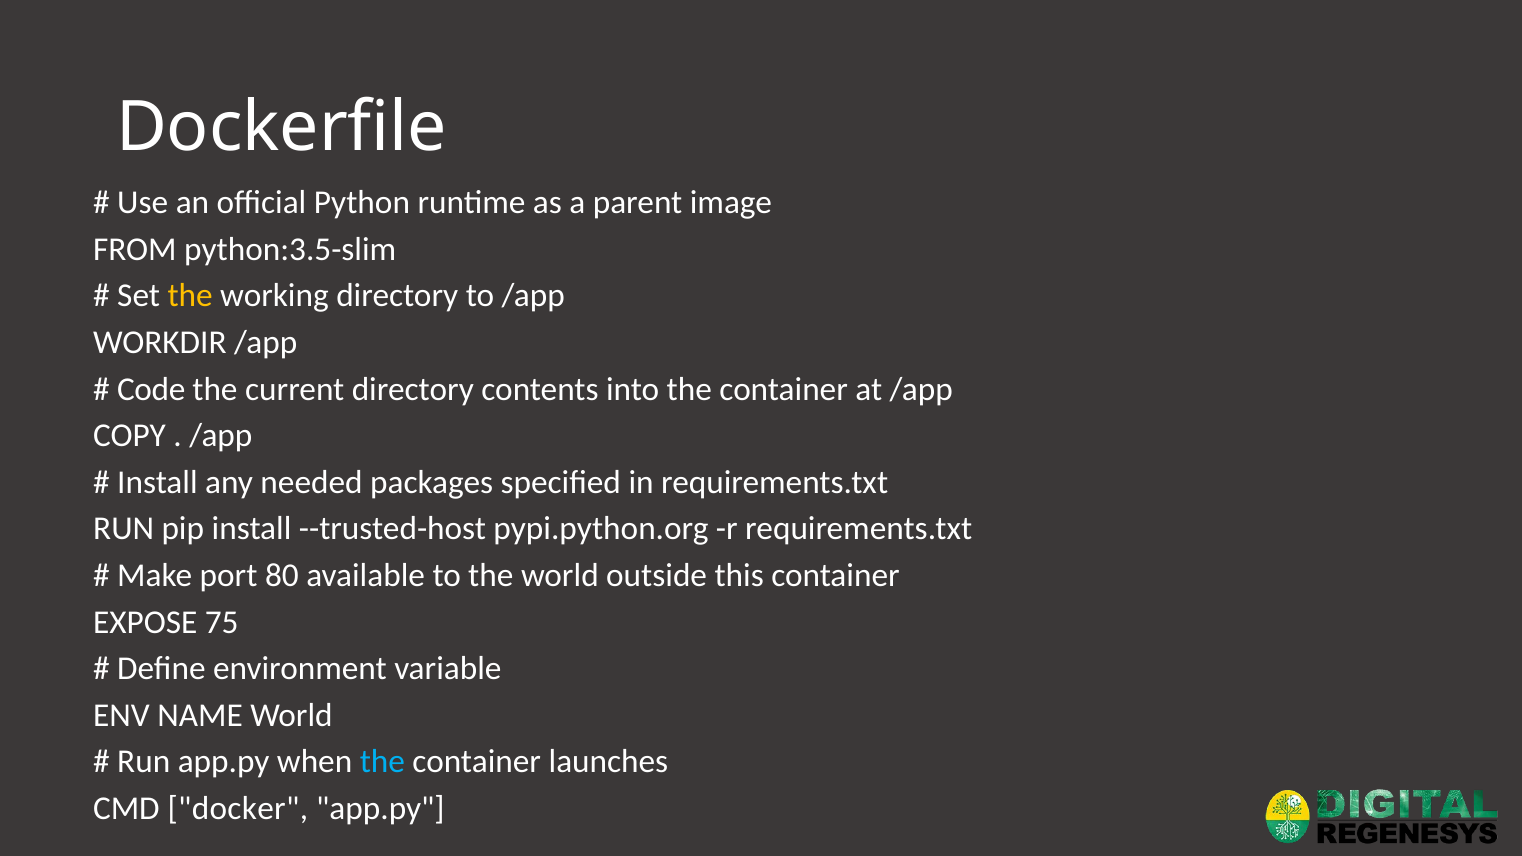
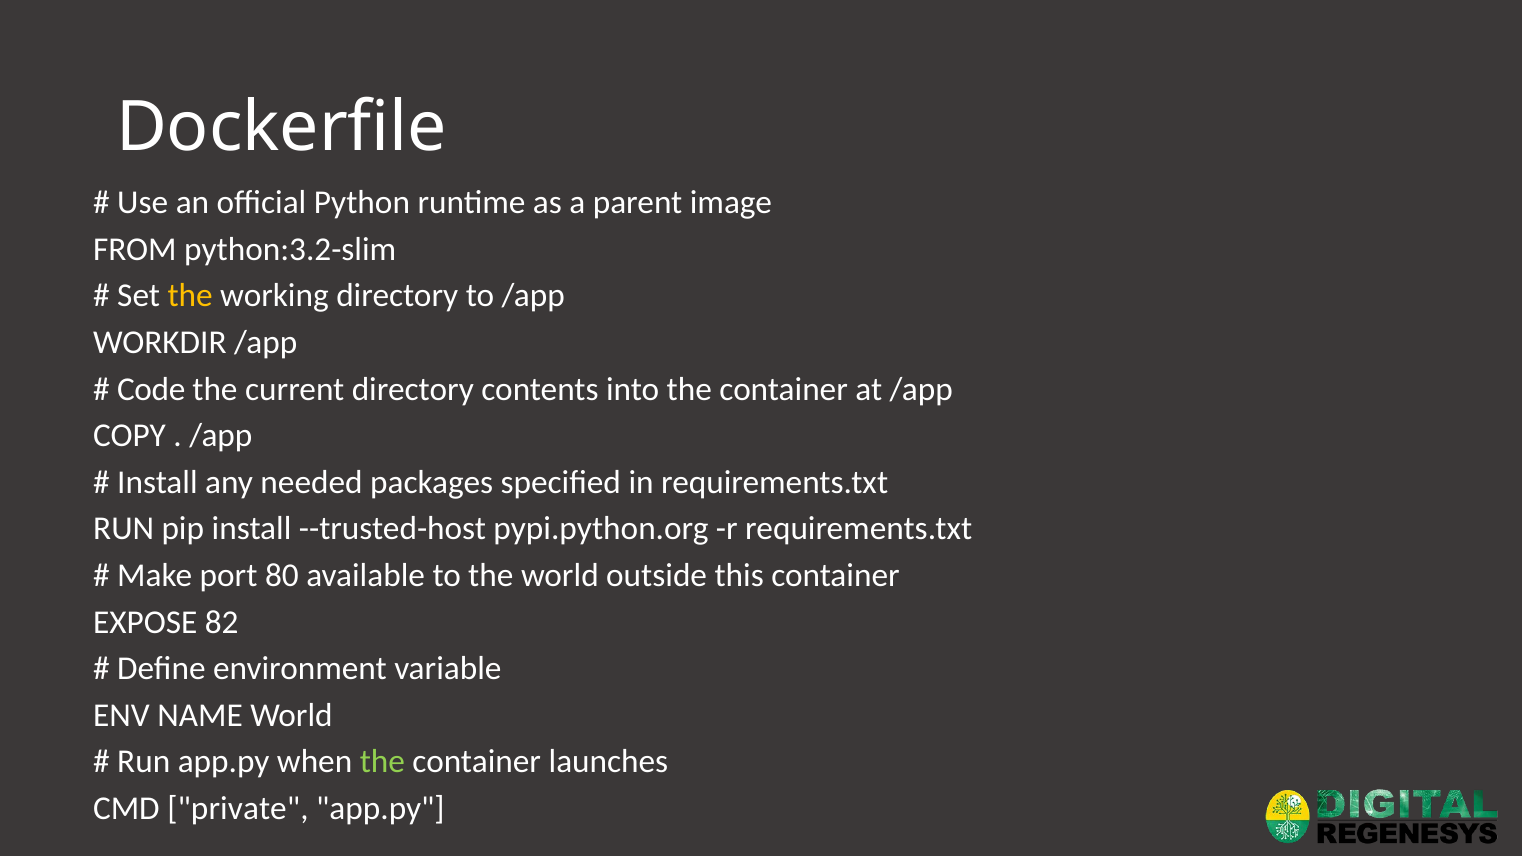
python:3.5-slim: python:3.5-slim -> python:3.2-slim
75: 75 -> 82
the at (382, 762) colour: light blue -> light green
docker: docker -> private
